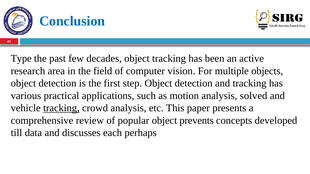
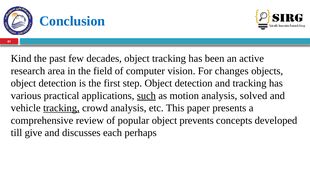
Type: Type -> Kind
multiple: multiple -> changes
such underline: none -> present
data: data -> give
